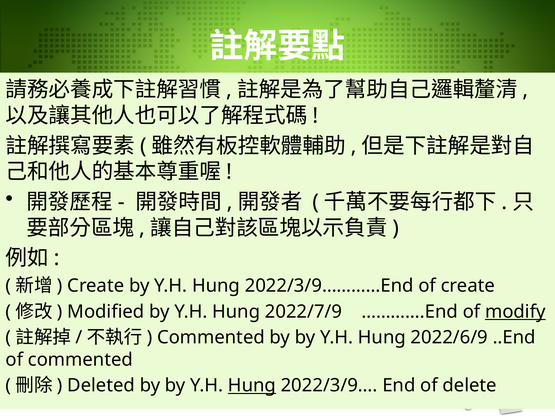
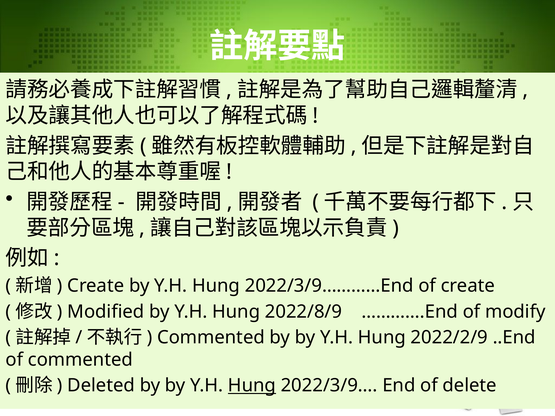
2022/7/9: 2022/7/9 -> 2022/8/9
modify underline: present -> none
2022/6/9: 2022/6/9 -> 2022/2/9
